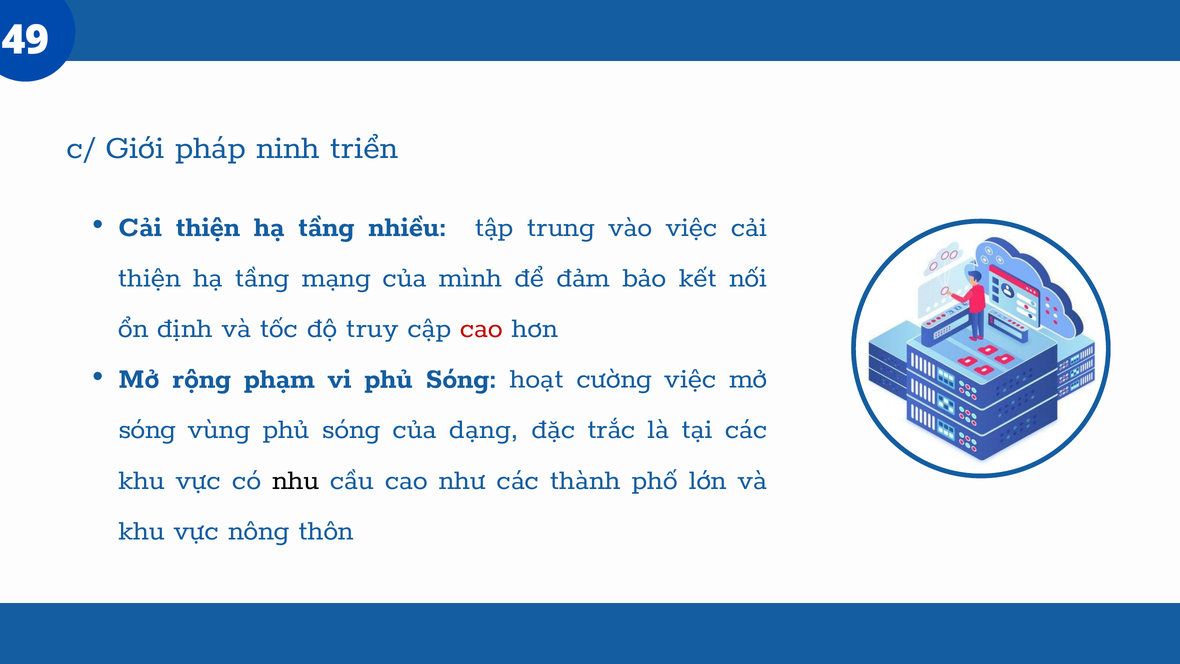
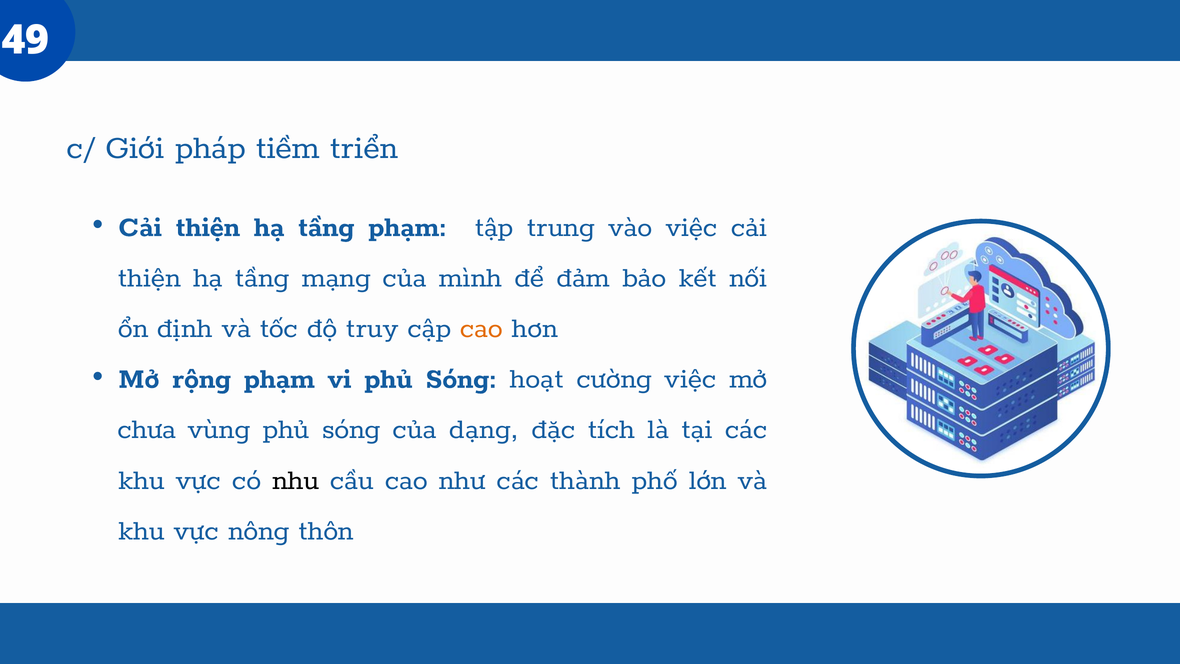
ninh: ninh -> tiềm
tầng nhiều: nhiều -> phạm
cao at (482, 327) colour: red -> orange
sóng at (147, 428): sóng -> chưa
trắc: trắc -> tích
